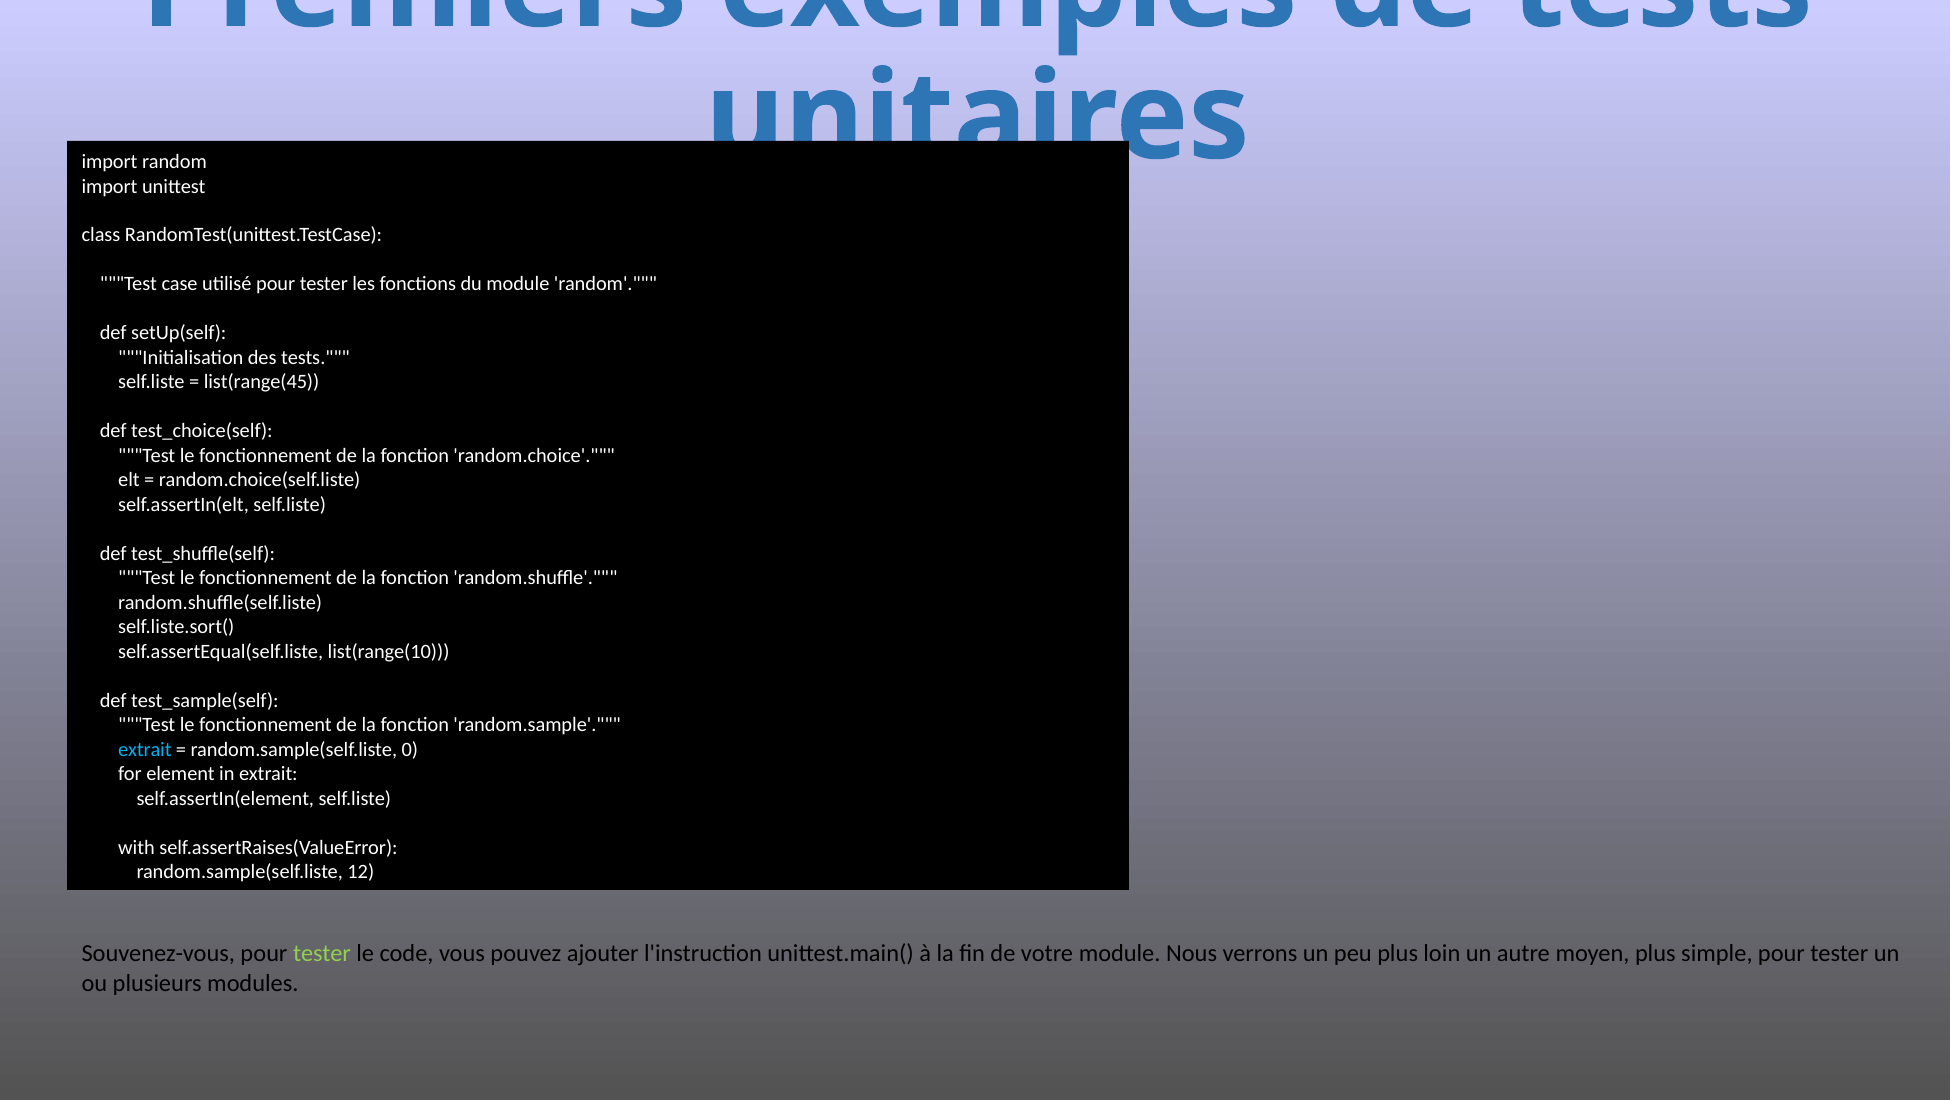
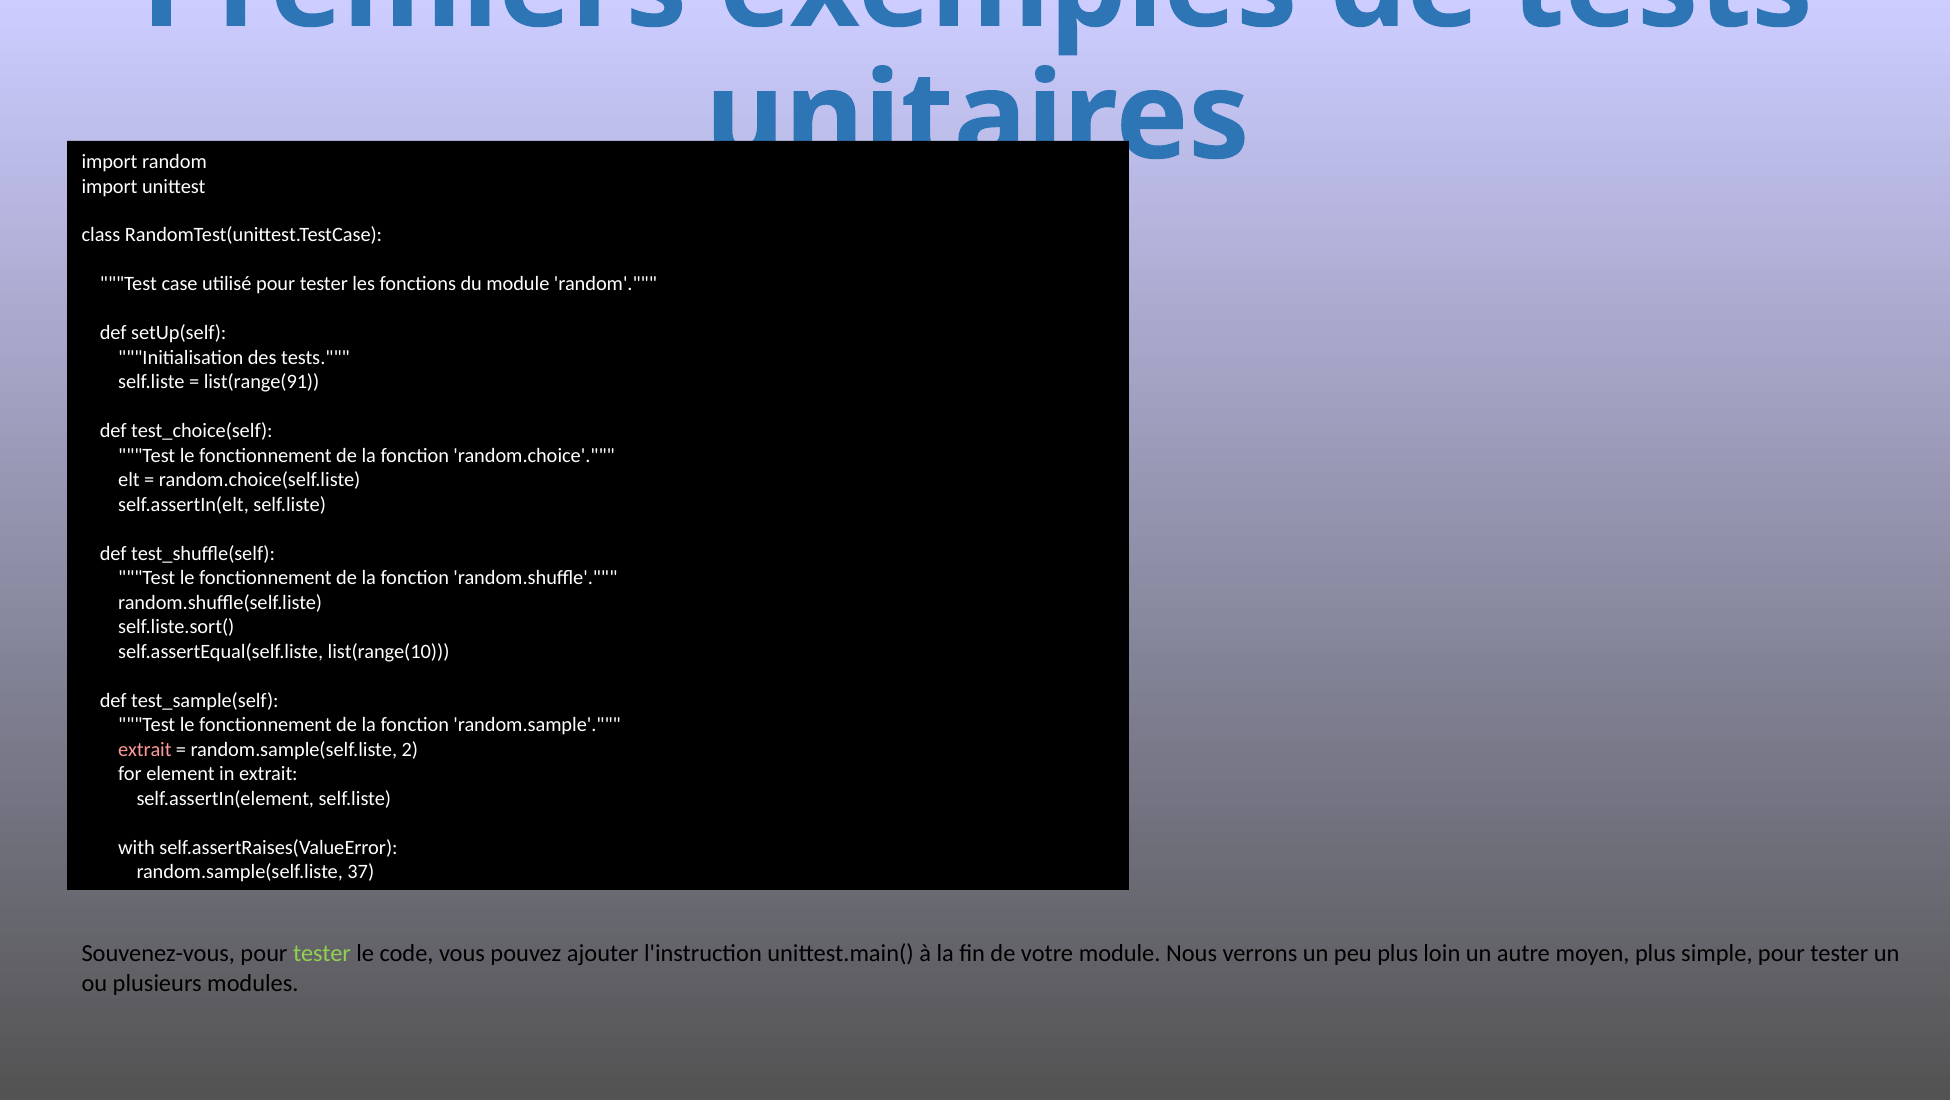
list(range(45: list(range(45 -> list(range(91
extrait at (145, 749) colour: light blue -> pink
0: 0 -> 2
12: 12 -> 37
